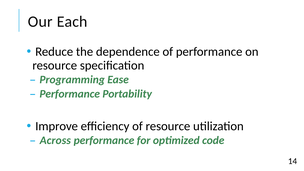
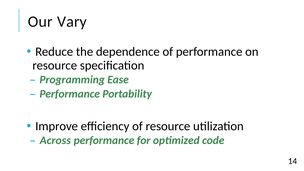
Each: Each -> Vary
